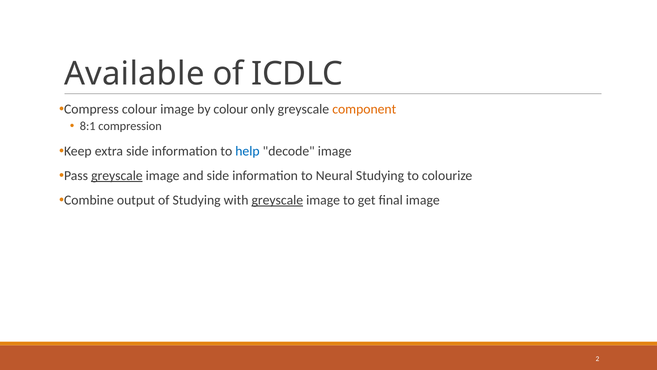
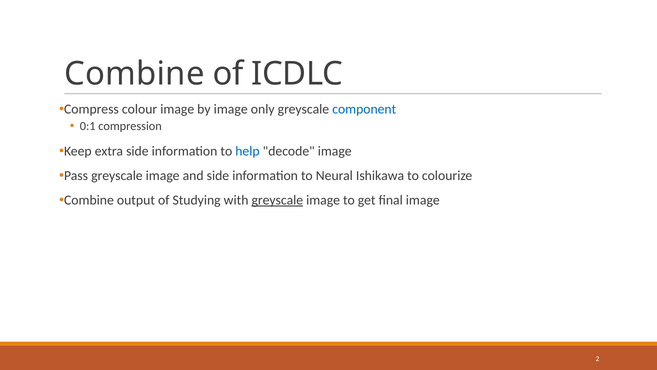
Available at (134, 74): Available -> Combine
by colour: colour -> image
component colour: orange -> blue
8:1: 8:1 -> 0:1
greyscale at (117, 175) underline: present -> none
Neural Studying: Studying -> Ishikawa
